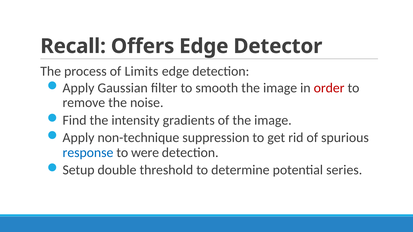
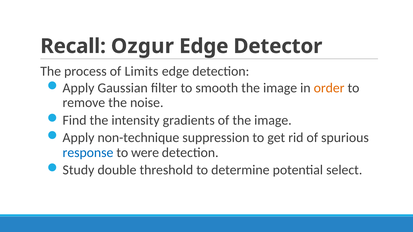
Offers: Offers -> Ozgur
order colour: red -> orange
Setup: Setup -> Study
series: series -> select
